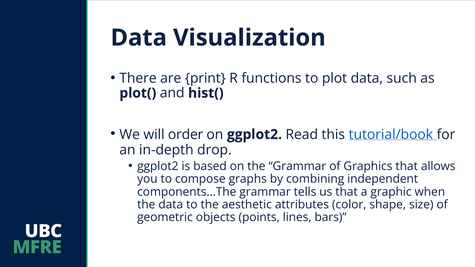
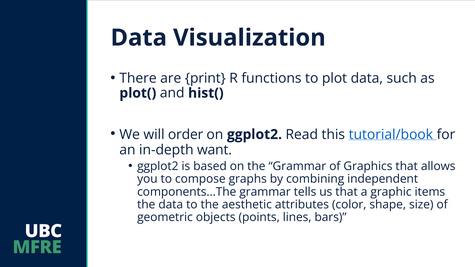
drop: drop -> want
when: when -> items
